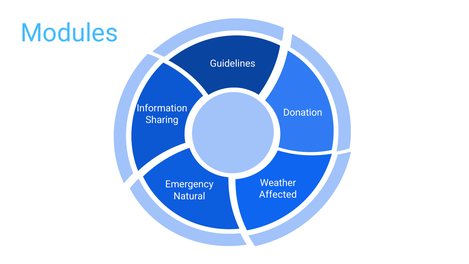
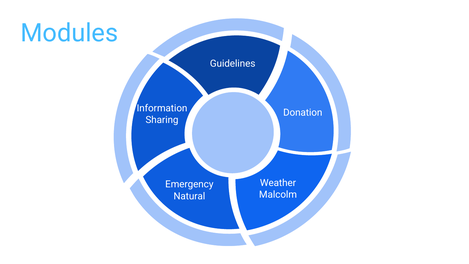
Affected: Affected -> Malcolm
